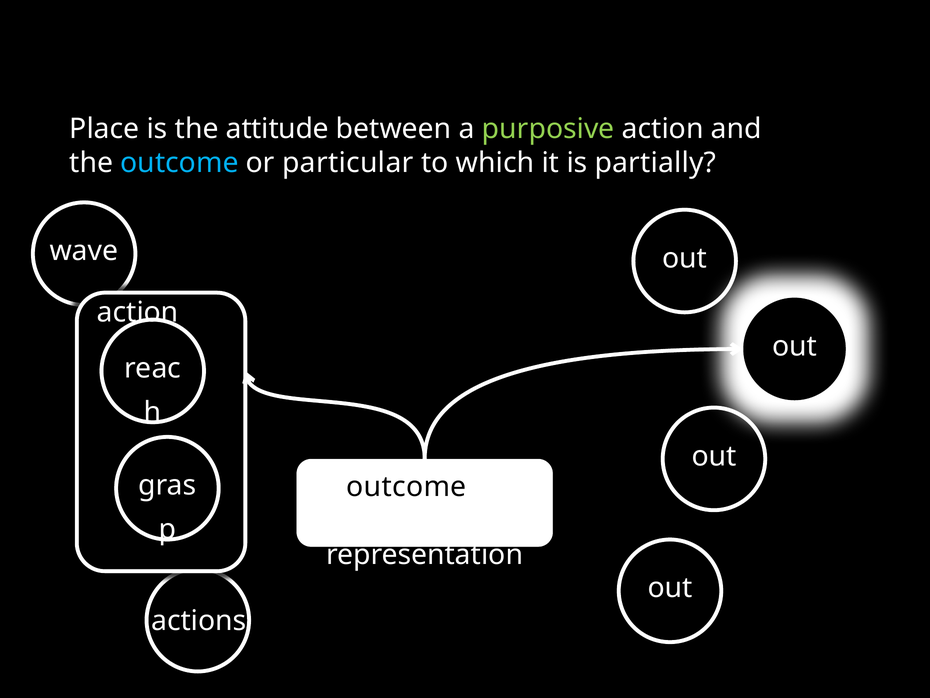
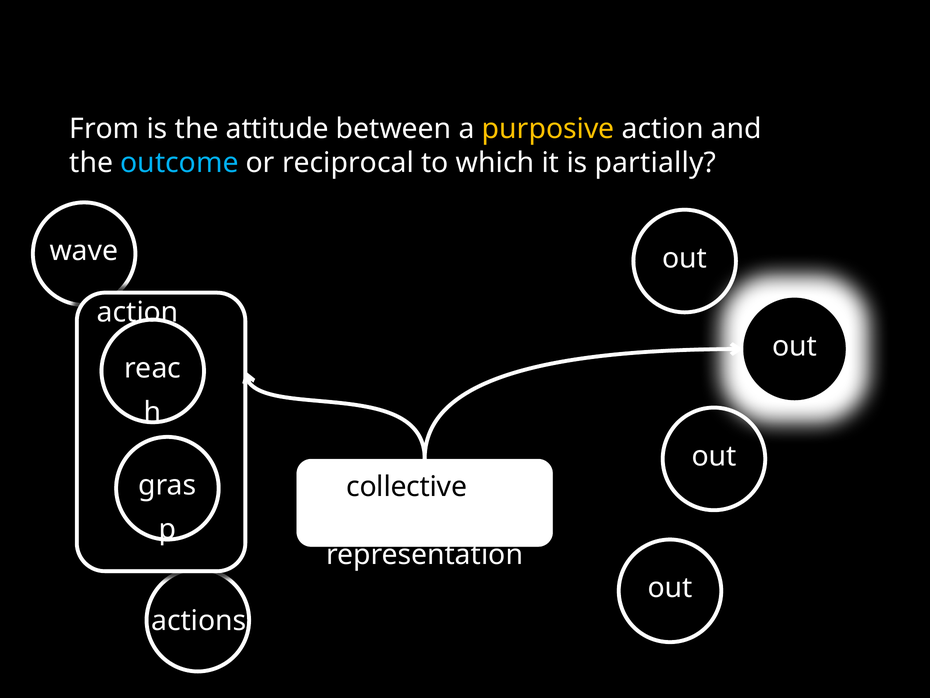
Place: Place -> From
purposive colour: light green -> yellow
particular: particular -> reciprocal
outcome at (406, 487): outcome -> collective
